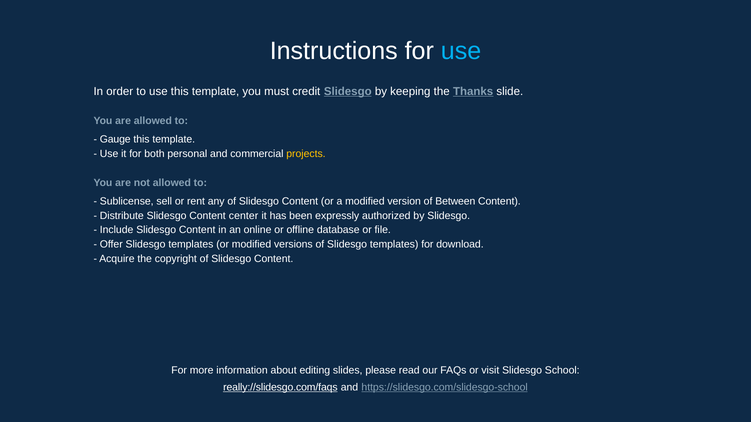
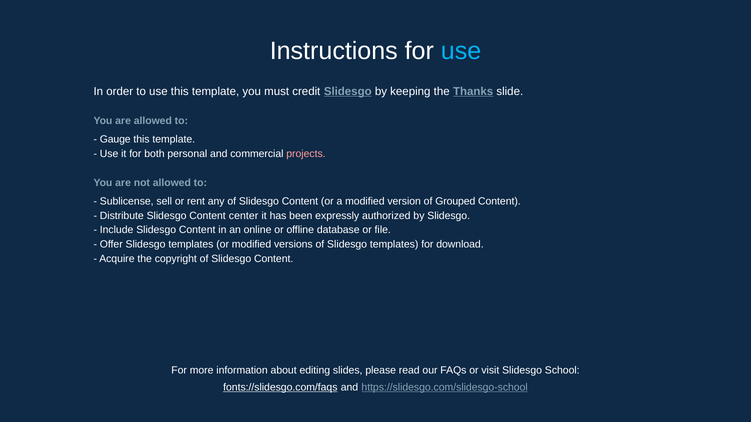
projects colour: yellow -> pink
Between: Between -> Grouped
really://slidesgo.com/faqs: really://slidesgo.com/faqs -> fonts://slidesgo.com/faqs
